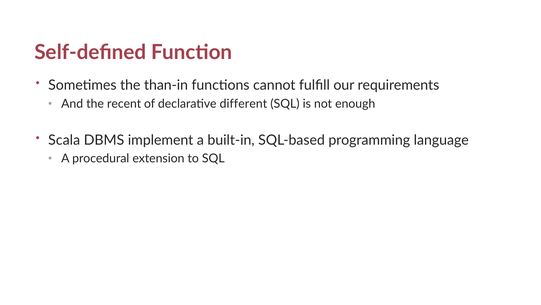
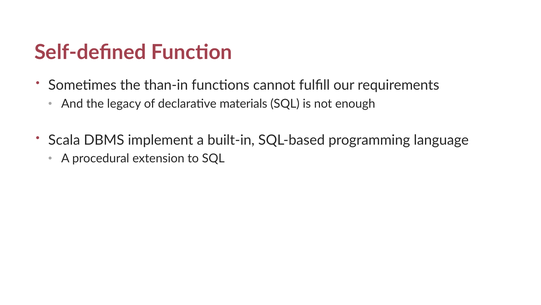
recent: recent -> legacy
different: different -> materials
